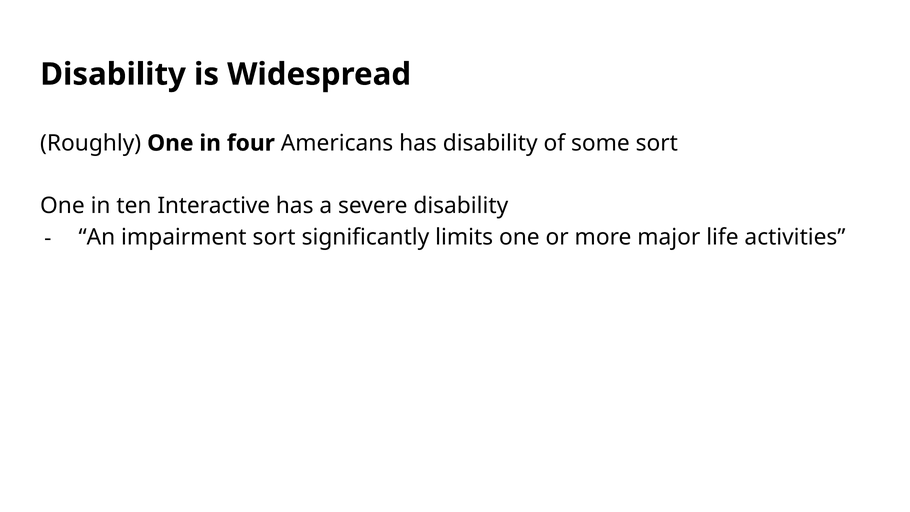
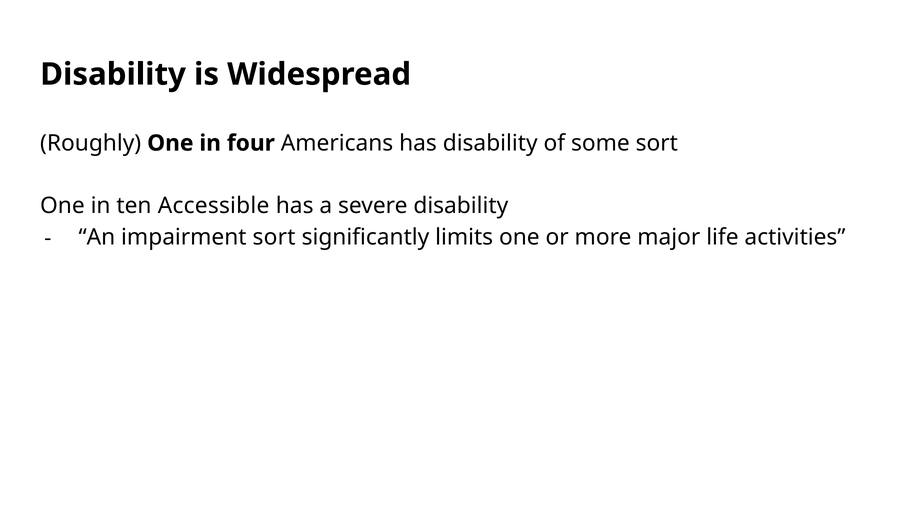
Interactive: Interactive -> Accessible
